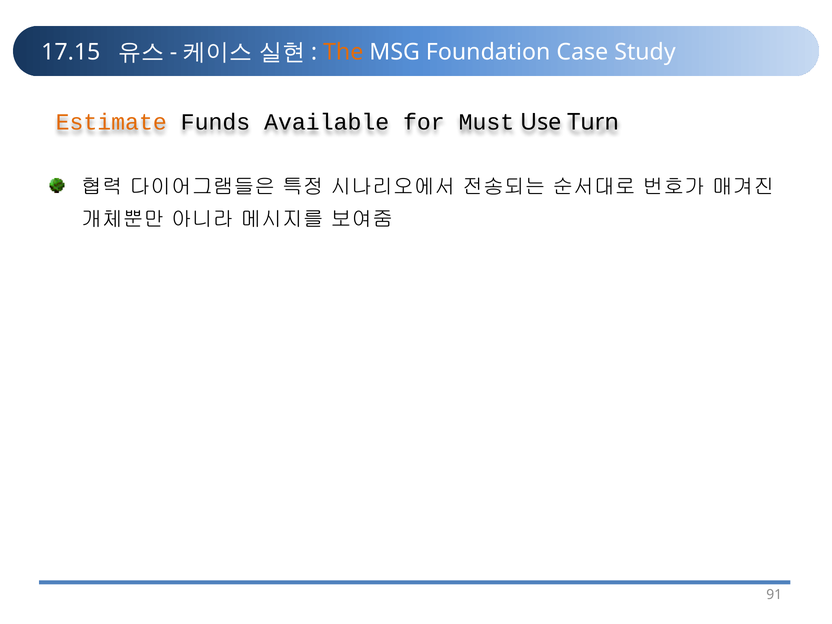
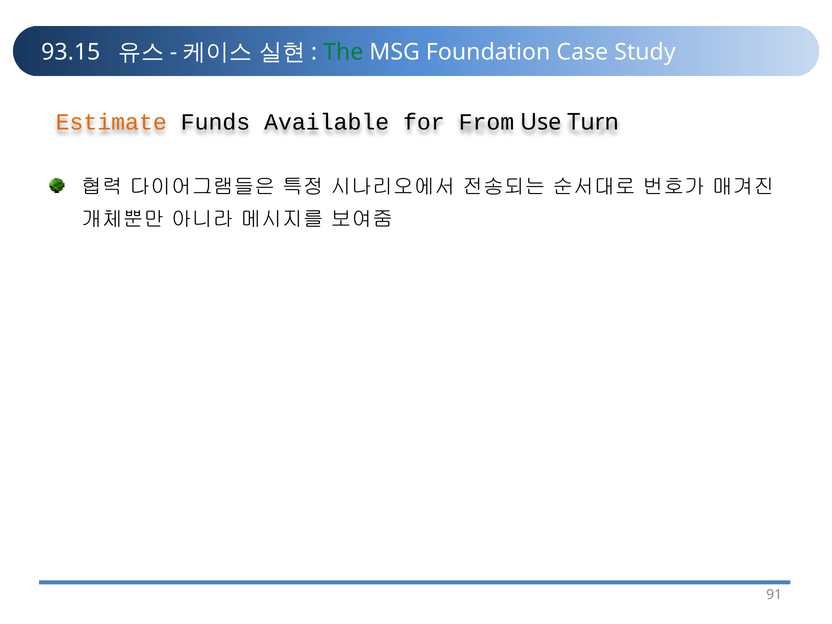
17.15: 17.15 -> 93.15
The colour: orange -> green
Must: Must -> From
